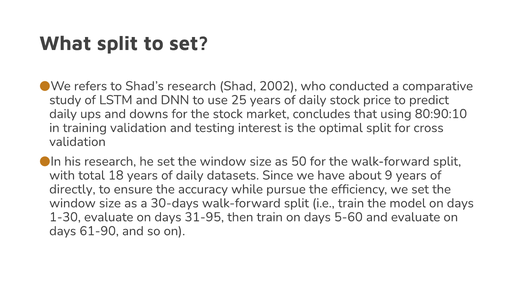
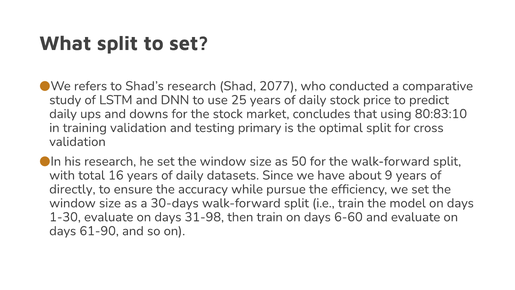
2002: 2002 -> 2077
80:90:10: 80:90:10 -> 80:83:10
interest: interest -> primary
18: 18 -> 16
31-95: 31-95 -> 31-98
5-60: 5-60 -> 6-60
